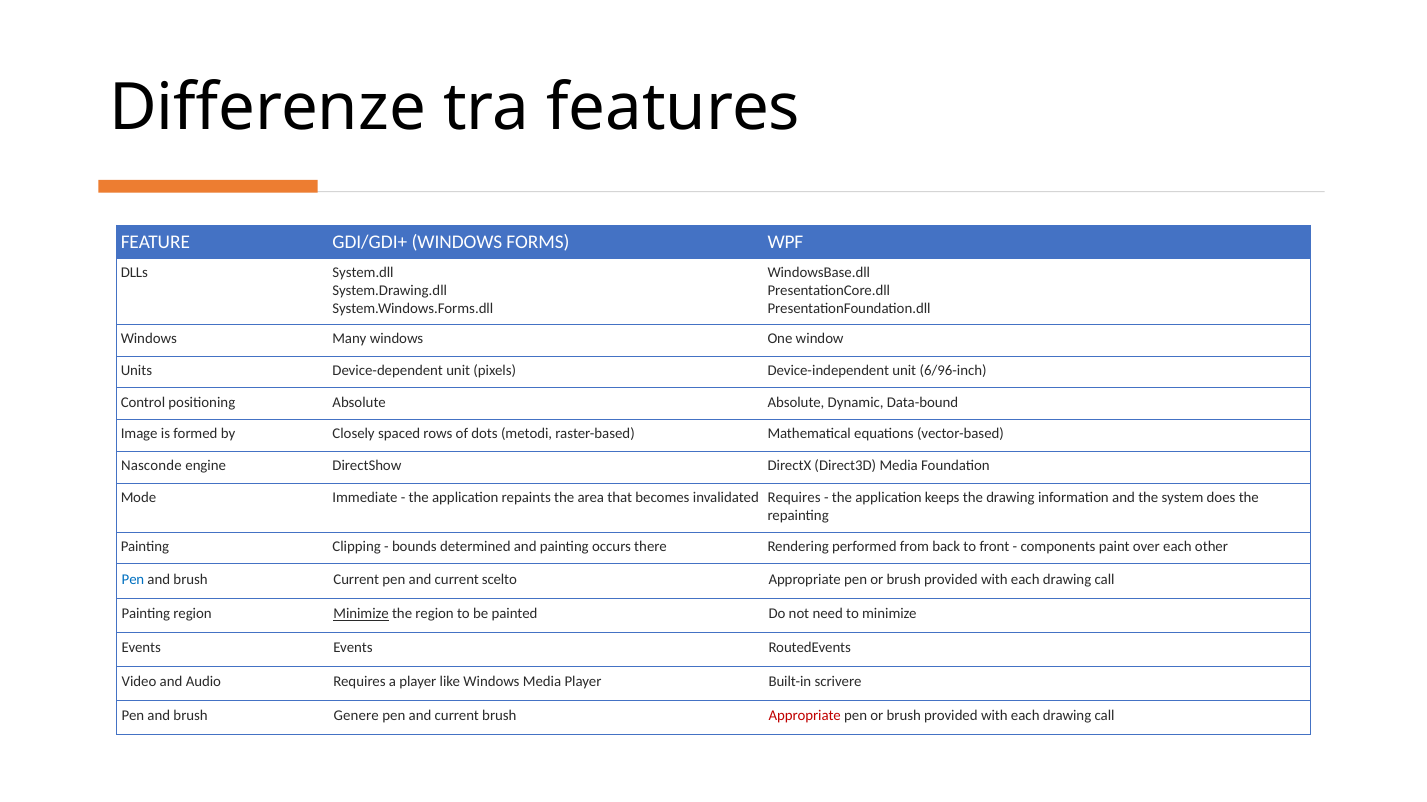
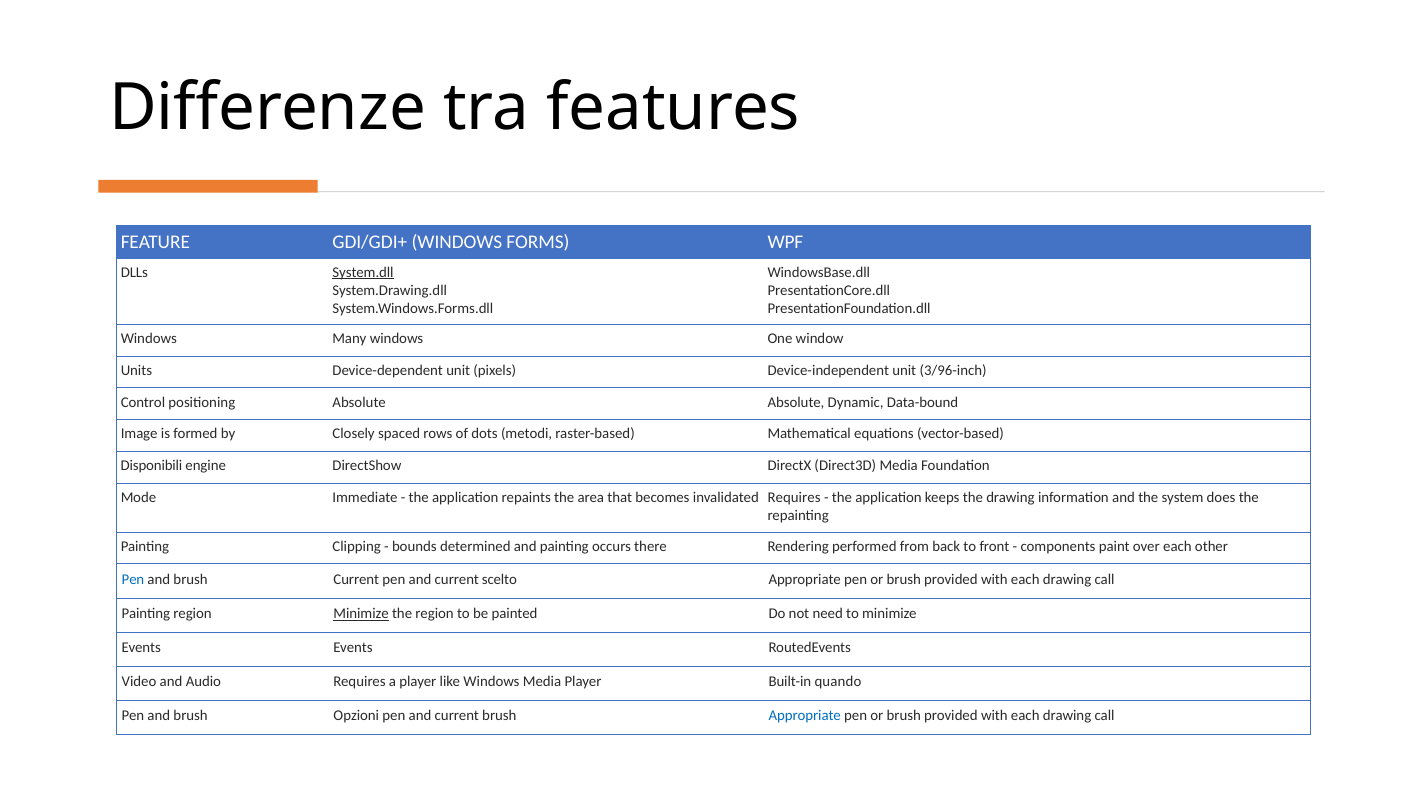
System.dll underline: none -> present
6/96-inch: 6/96-inch -> 3/96-inch
Nasconde: Nasconde -> Disponibili
scrivere: scrivere -> quando
Genere: Genere -> Opzioni
Appropriate at (805, 717) colour: red -> blue
